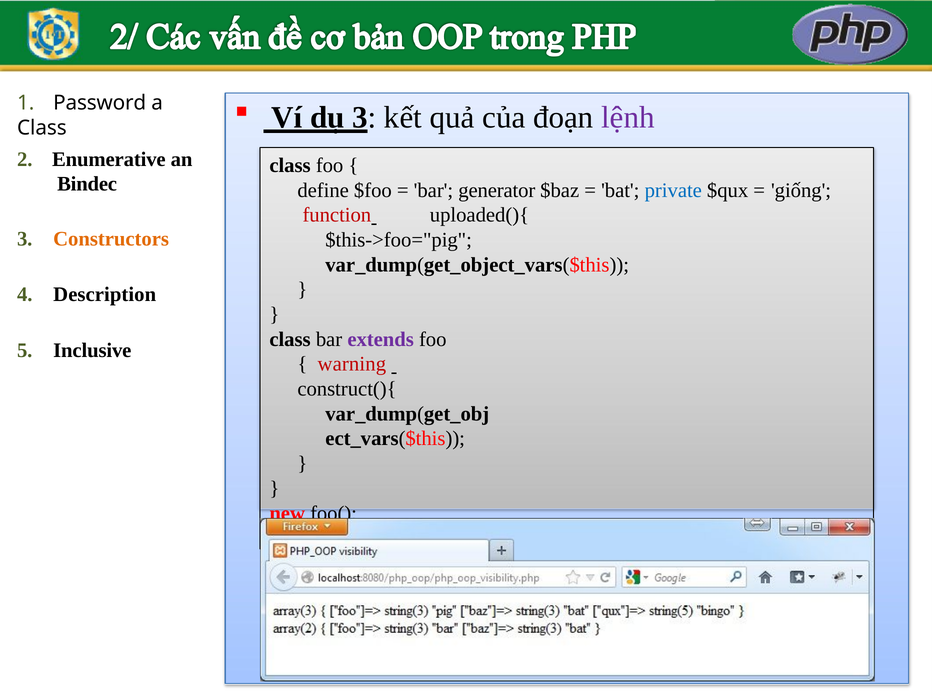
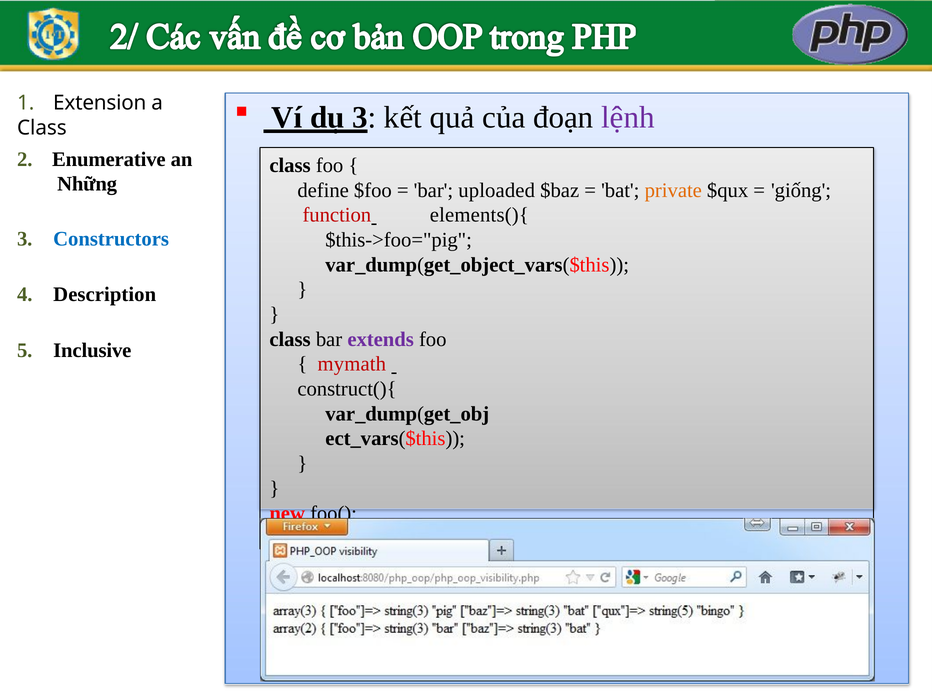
Password: Password -> Extension
Bindec: Bindec -> Những
generator: generator -> uploaded
private colour: blue -> orange
uploaded(){: uploaded(){ -> elements(){
Constructors colour: orange -> blue
warning: warning -> mymath
